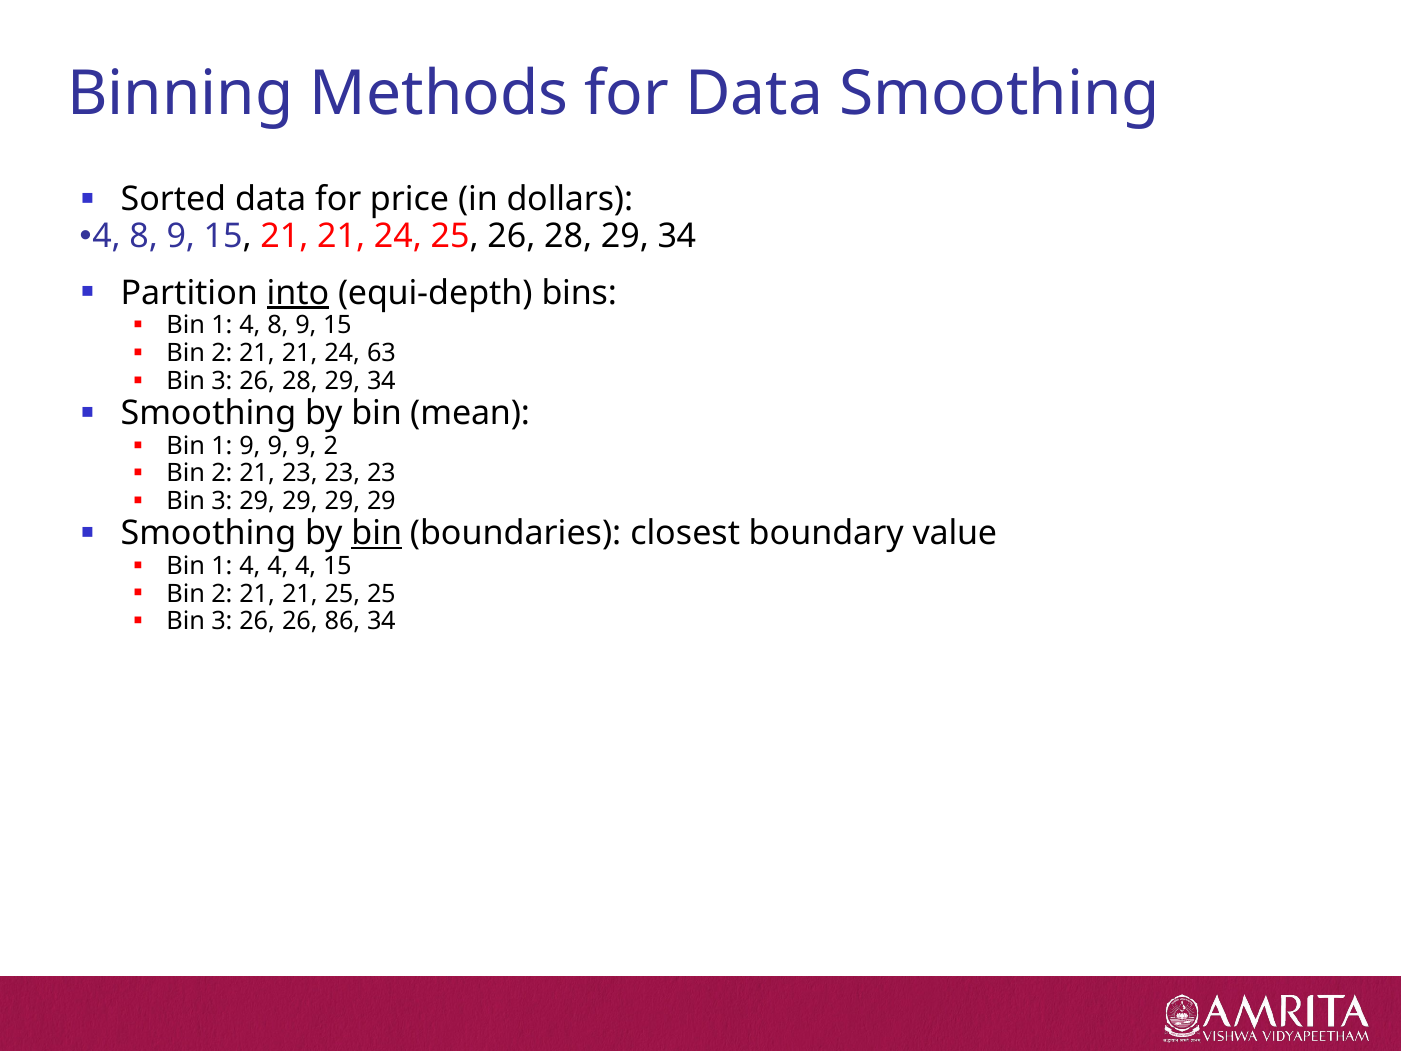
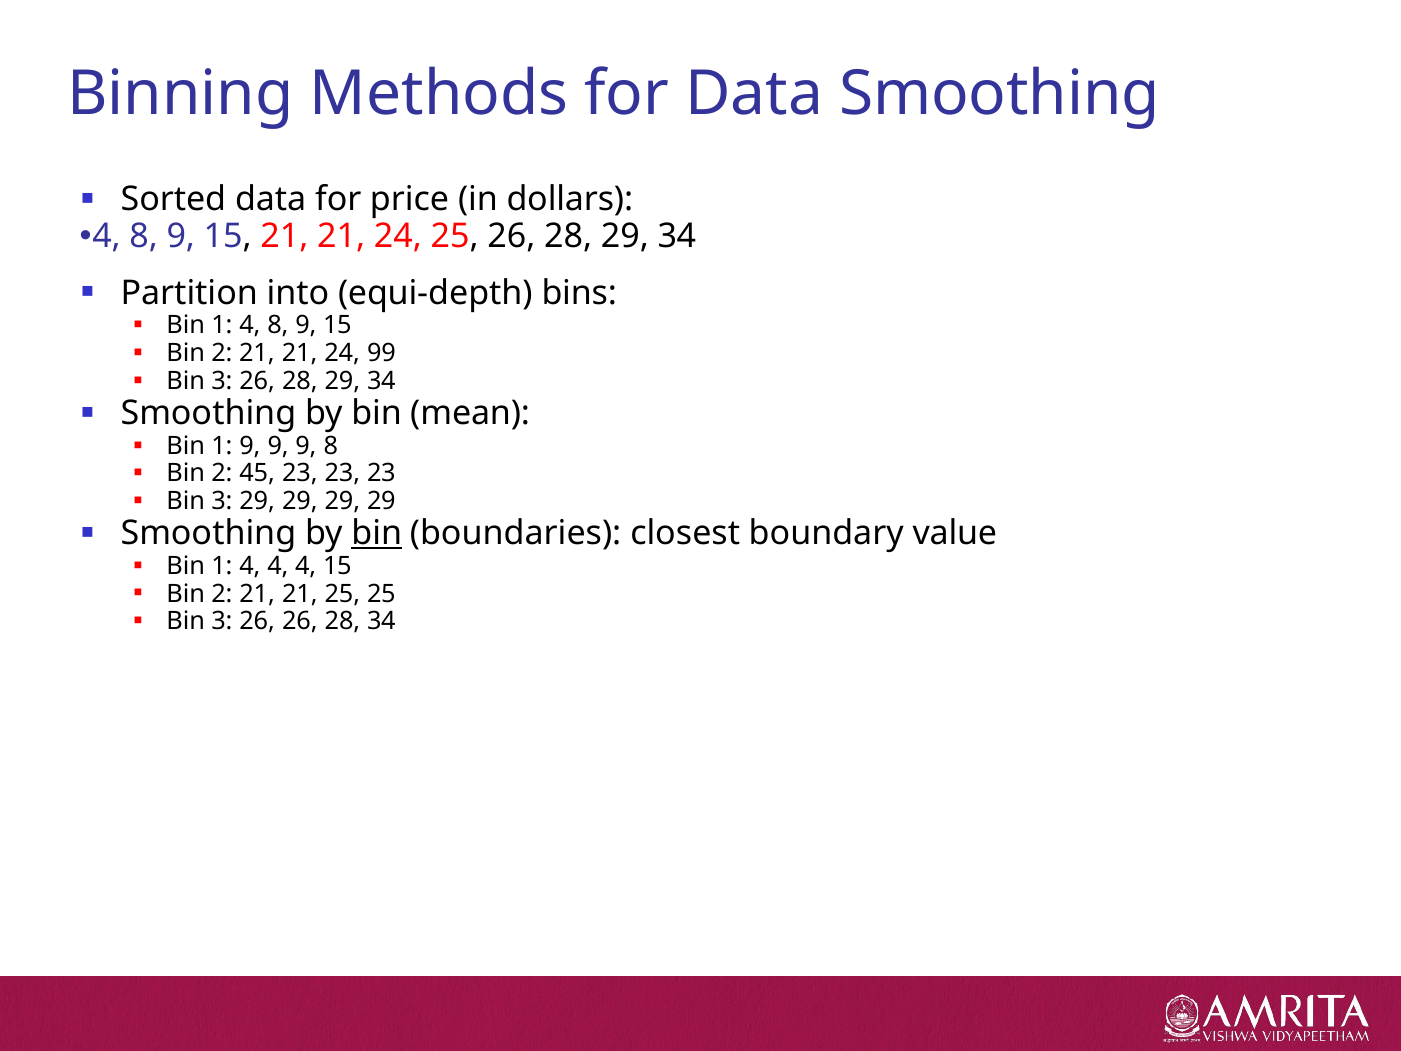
into underline: present -> none
63: 63 -> 99
9 2: 2 -> 8
21 at (257, 473): 21 -> 45
26 26 86: 86 -> 28
